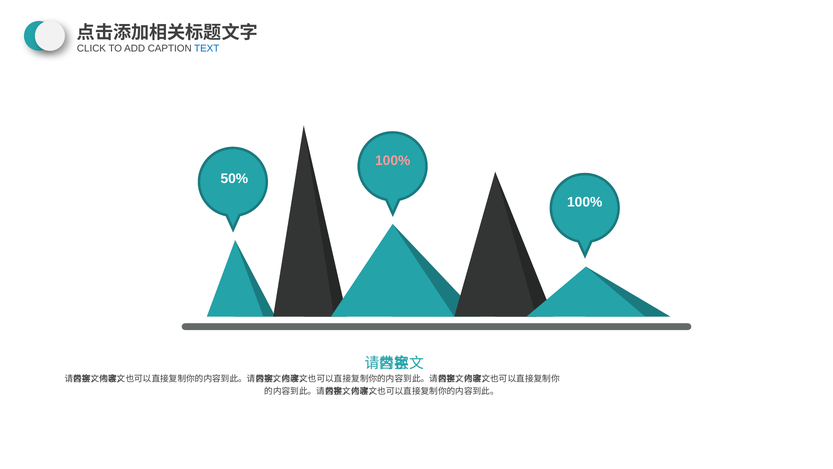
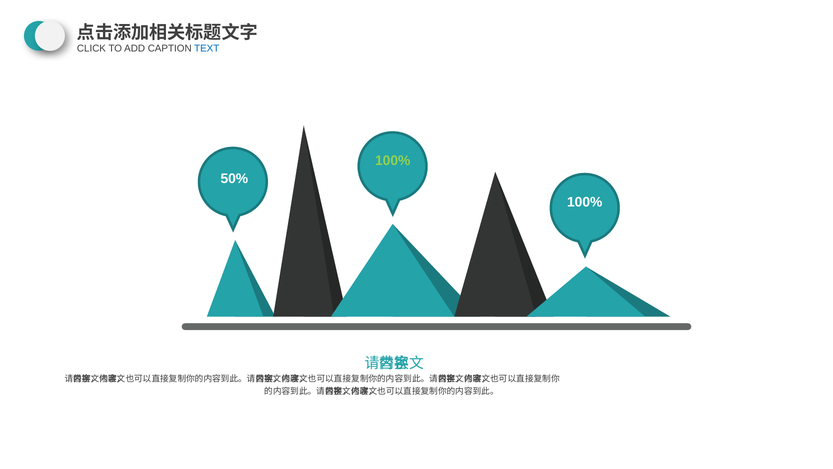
100% at (393, 161) colour: pink -> light green
